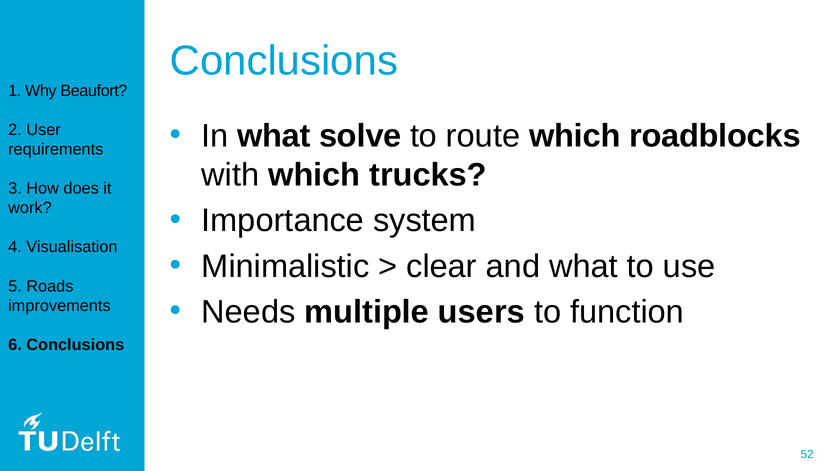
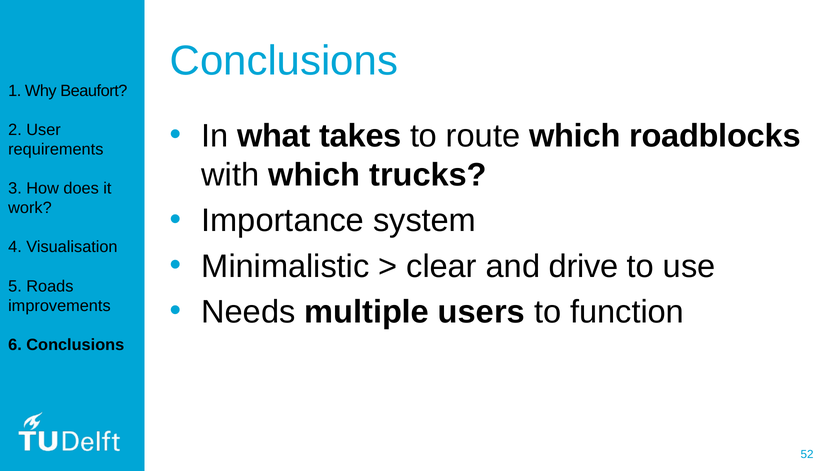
solve: solve -> takes
and what: what -> drive
